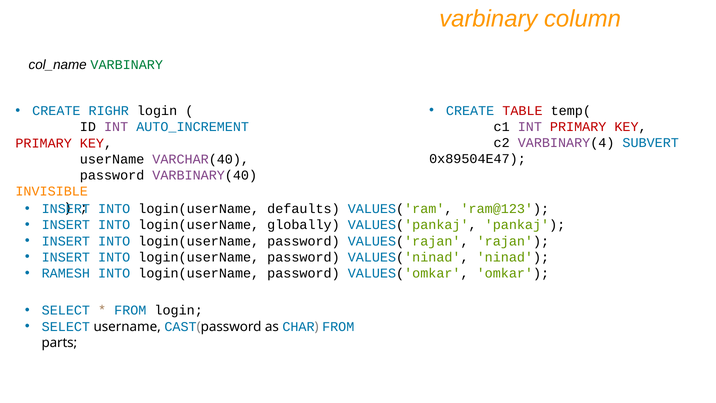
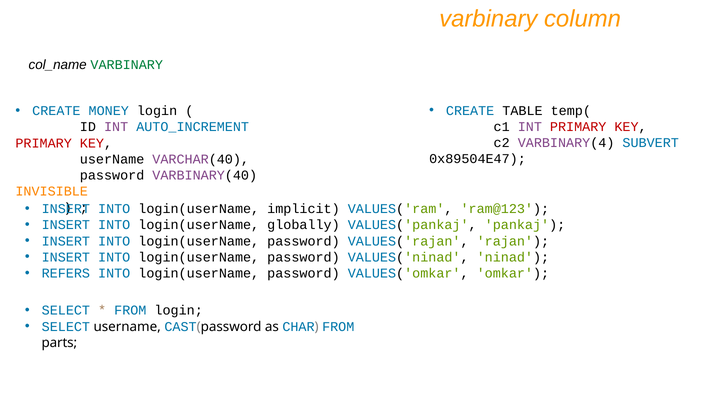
TABLE colour: red -> black
RIGHR: RIGHR -> MONEY
defaults: defaults -> implicit
RAMESH: RAMESH -> REFERS
